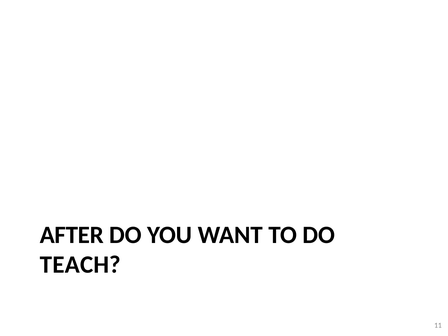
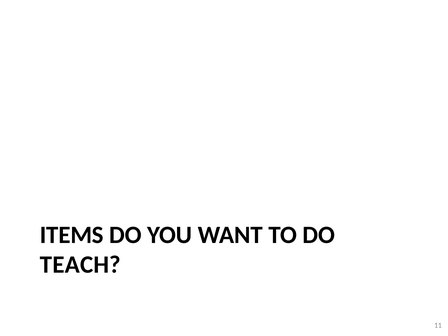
AFTER: AFTER -> ITEMS
